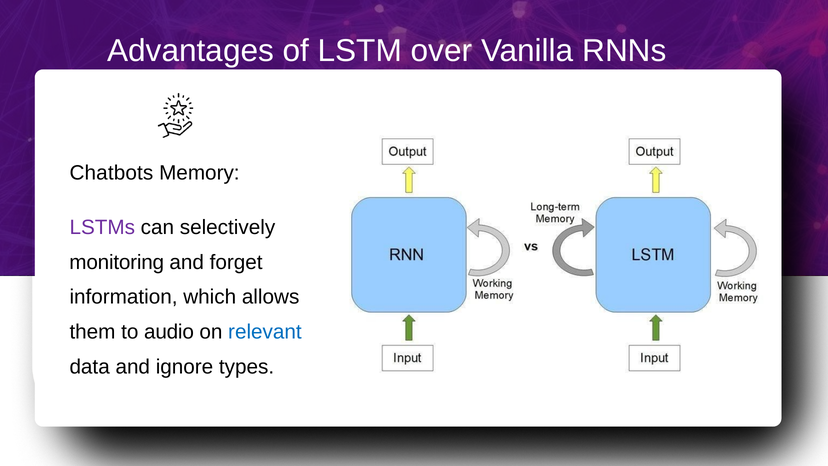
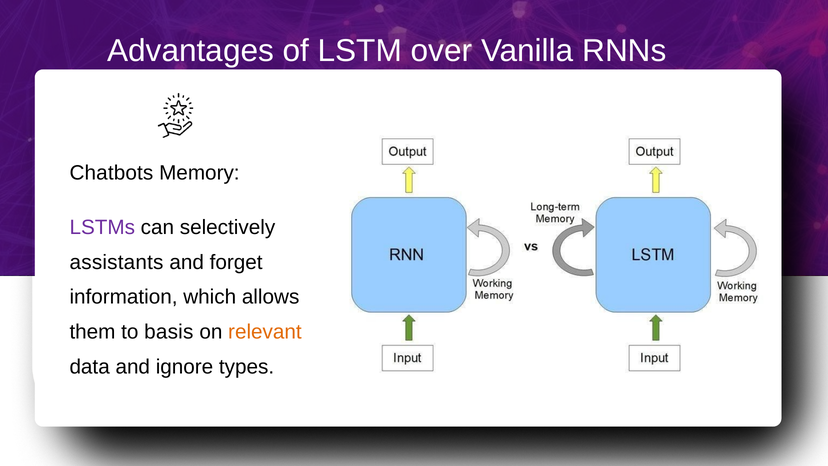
monitoring: monitoring -> assistants
audio: audio -> basis
relevant colour: blue -> orange
